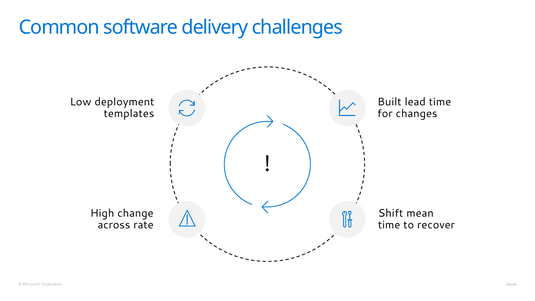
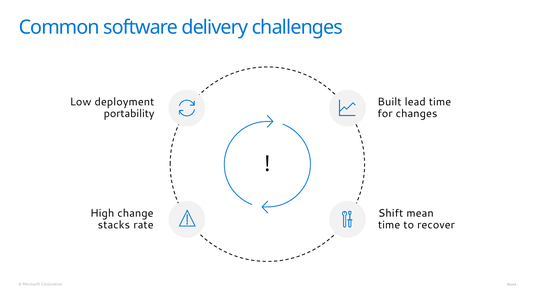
templates: templates -> portability
across: across -> stacks
